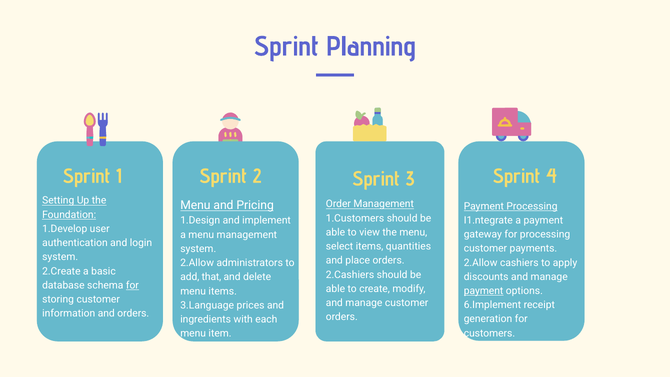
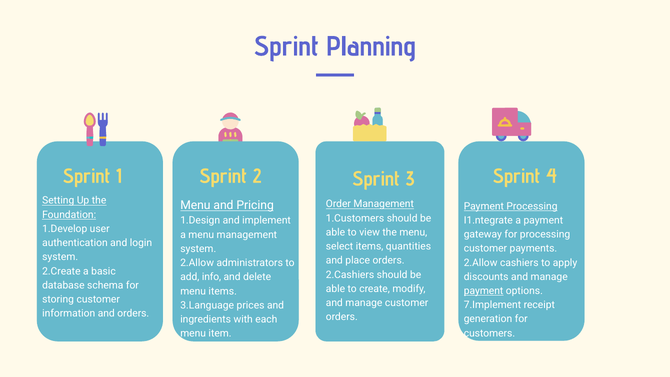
that: that -> info
for at (132, 285) underline: present -> none
6.Implement: 6.Implement -> 7.Implement
